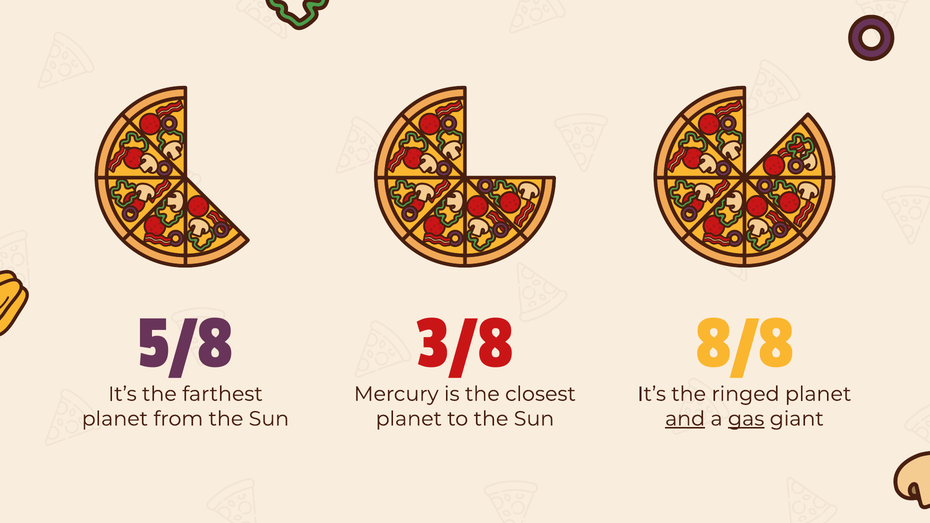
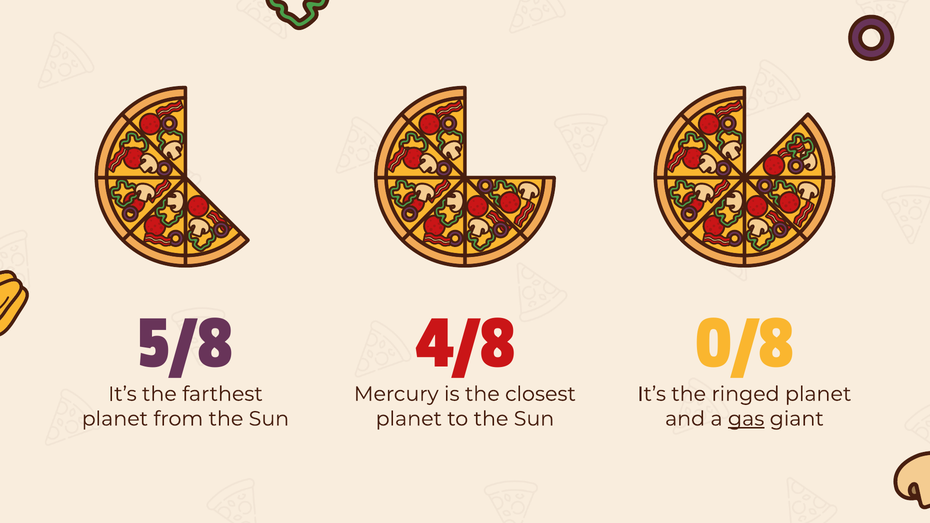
3/8: 3/8 -> 4/8
8/8: 8/8 -> 0/8
and underline: present -> none
